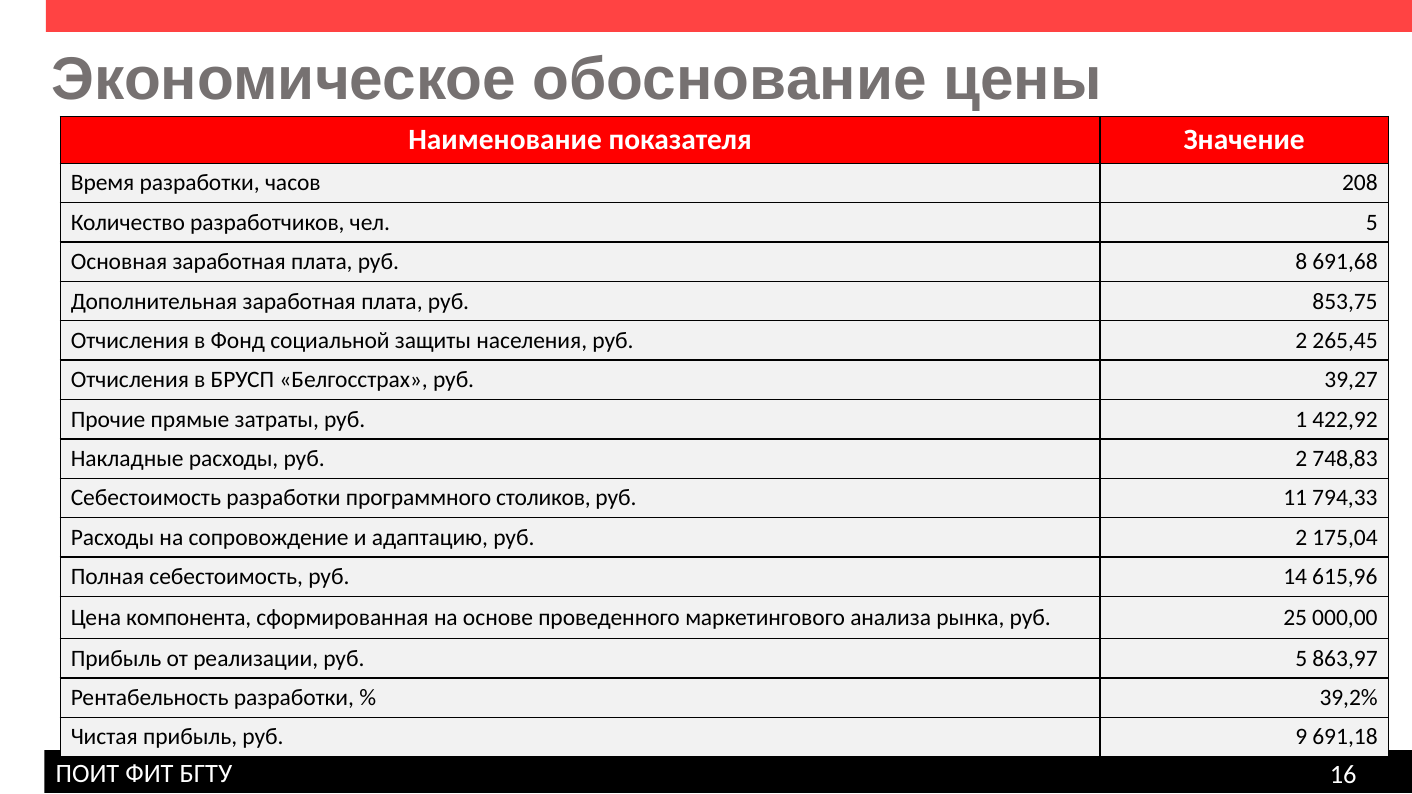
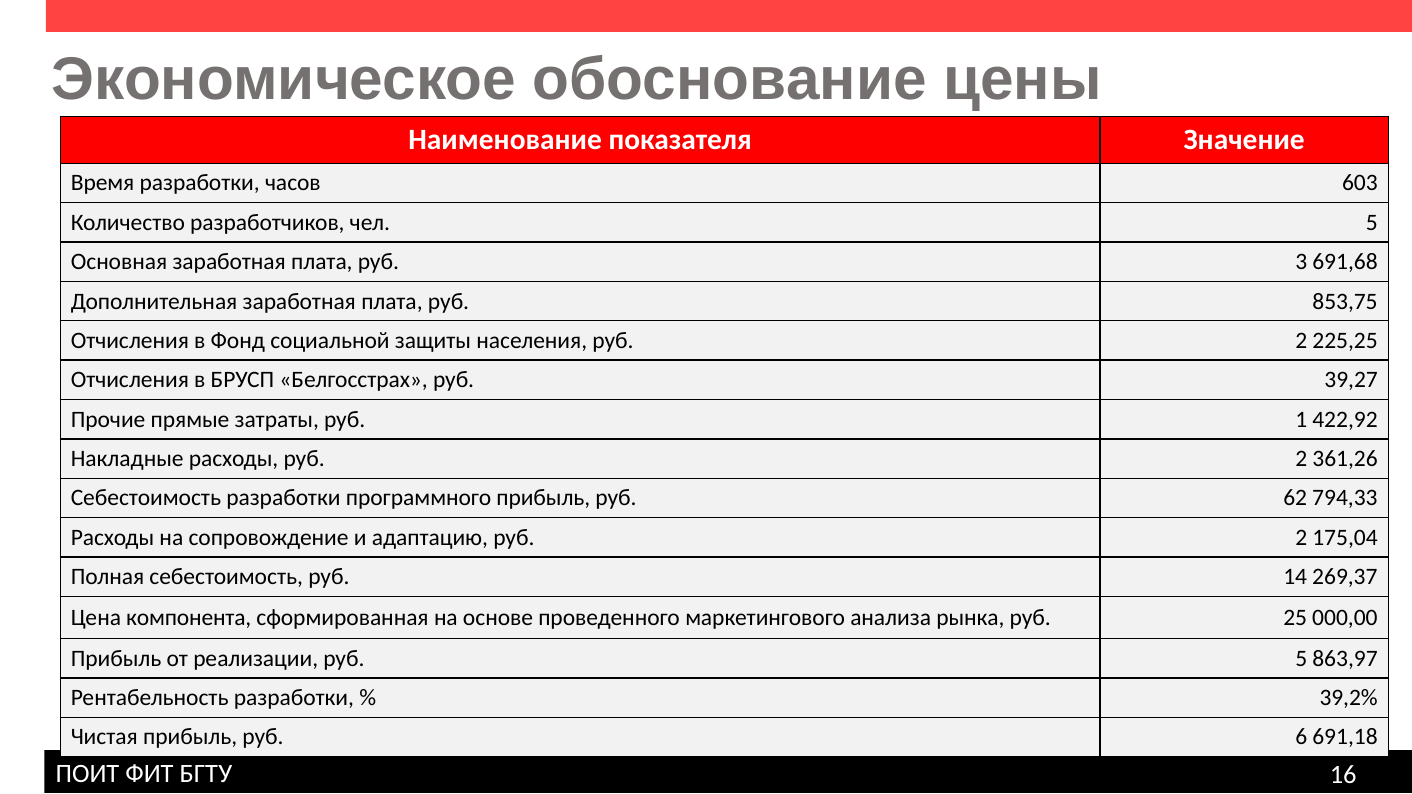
208: 208 -> 603
8: 8 -> 3
265,45: 265,45 -> 225,25
748,83: 748,83 -> 361,26
программного столиков: столиков -> прибыль
11: 11 -> 62
615,96: 615,96 -> 269,37
9: 9 -> 6
